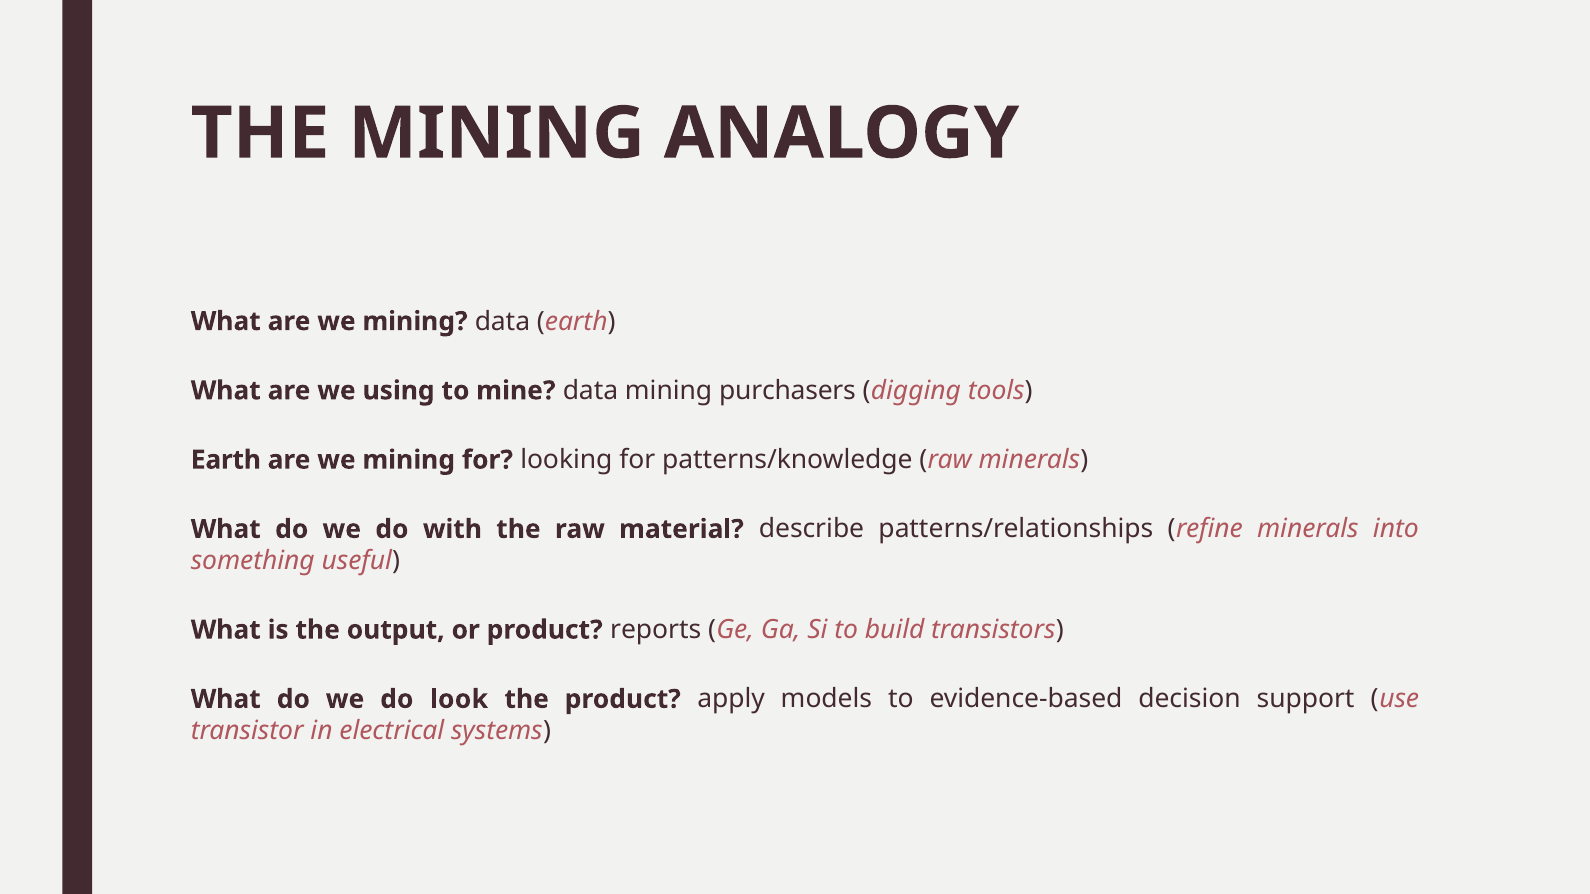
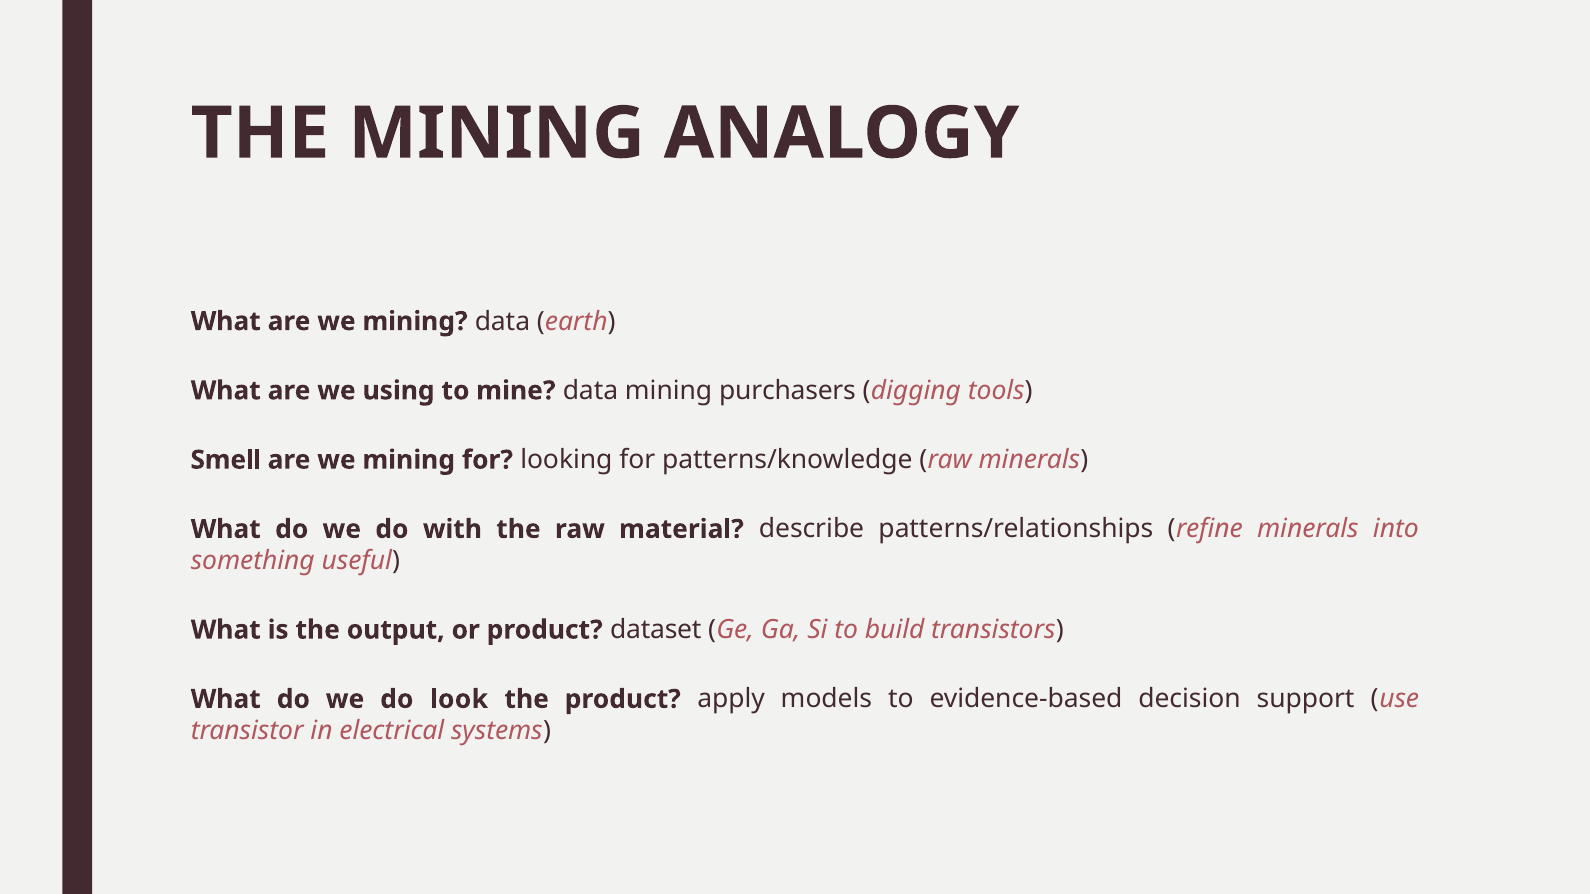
Earth at (226, 460): Earth -> Smell
reports: reports -> dataset
